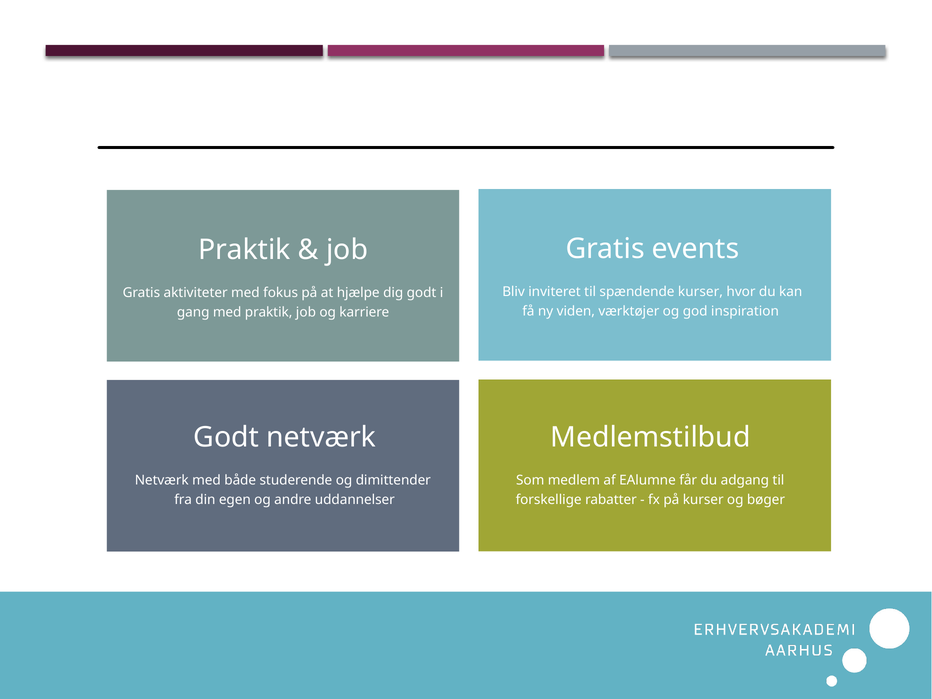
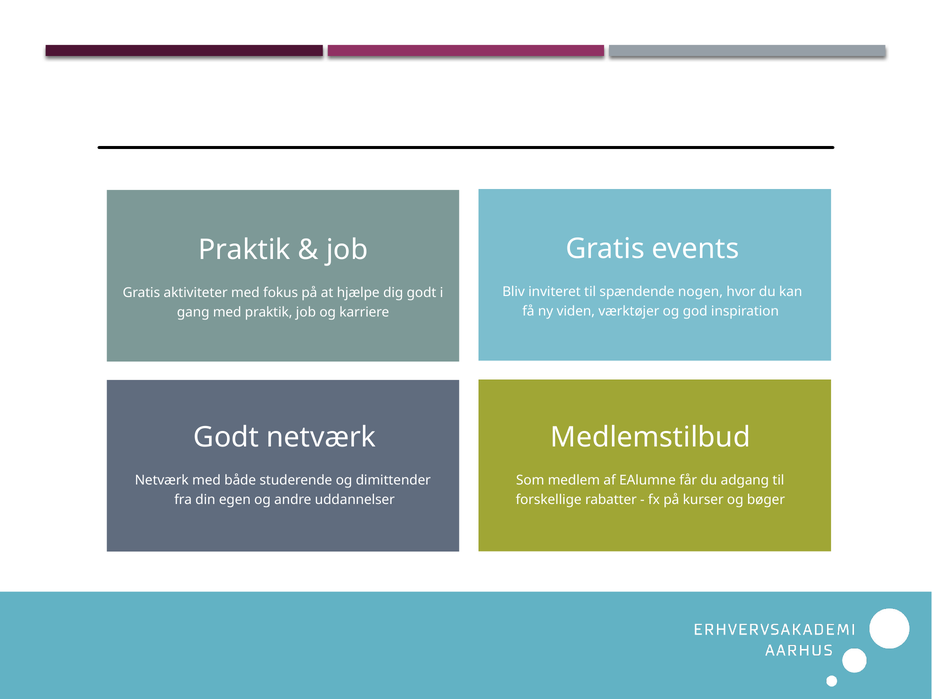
spændende kurser: kurser -> nogen
